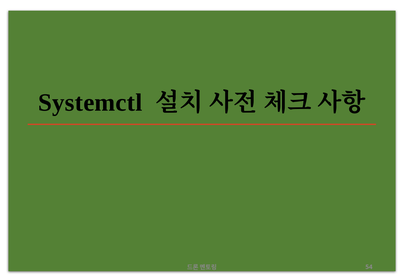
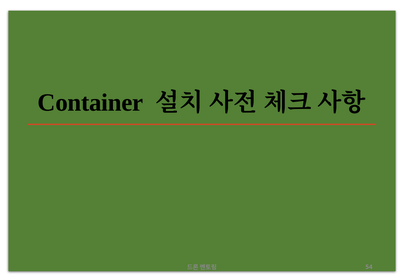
Systemctl: Systemctl -> Container
